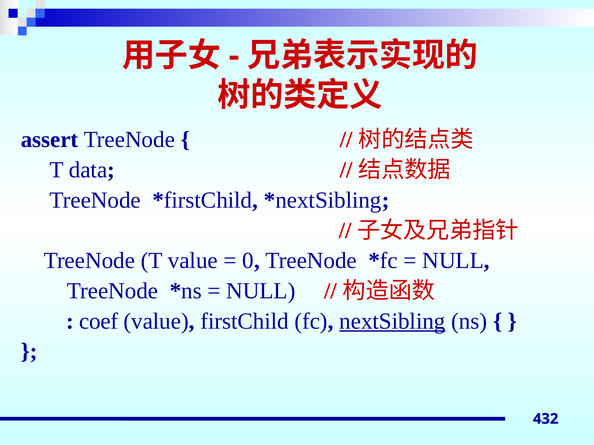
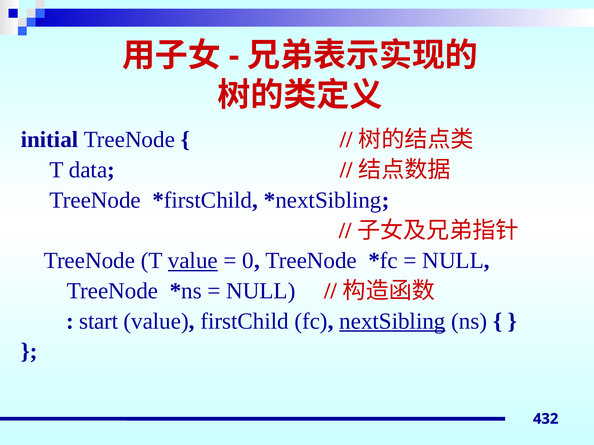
assert: assert -> initial
value at (193, 261) underline: none -> present
coef: coef -> start
